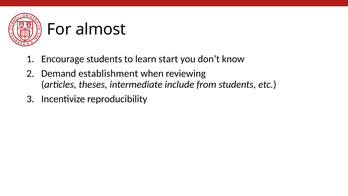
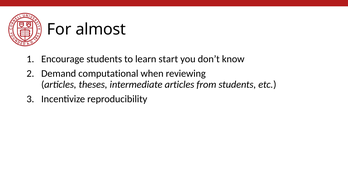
establishment: establishment -> computational
intermediate include: include -> articles
